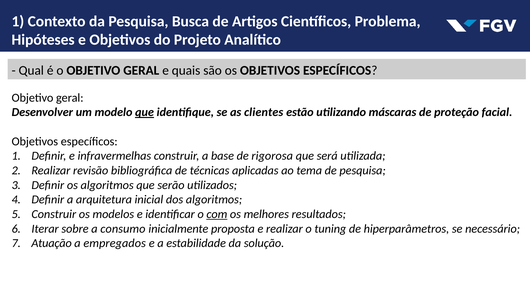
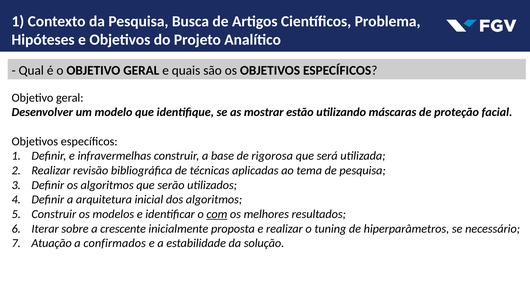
que at (145, 112) underline: present -> none
clientes: clientes -> mostrar
consumo: consumo -> crescente
empregados: empregados -> confirmados
